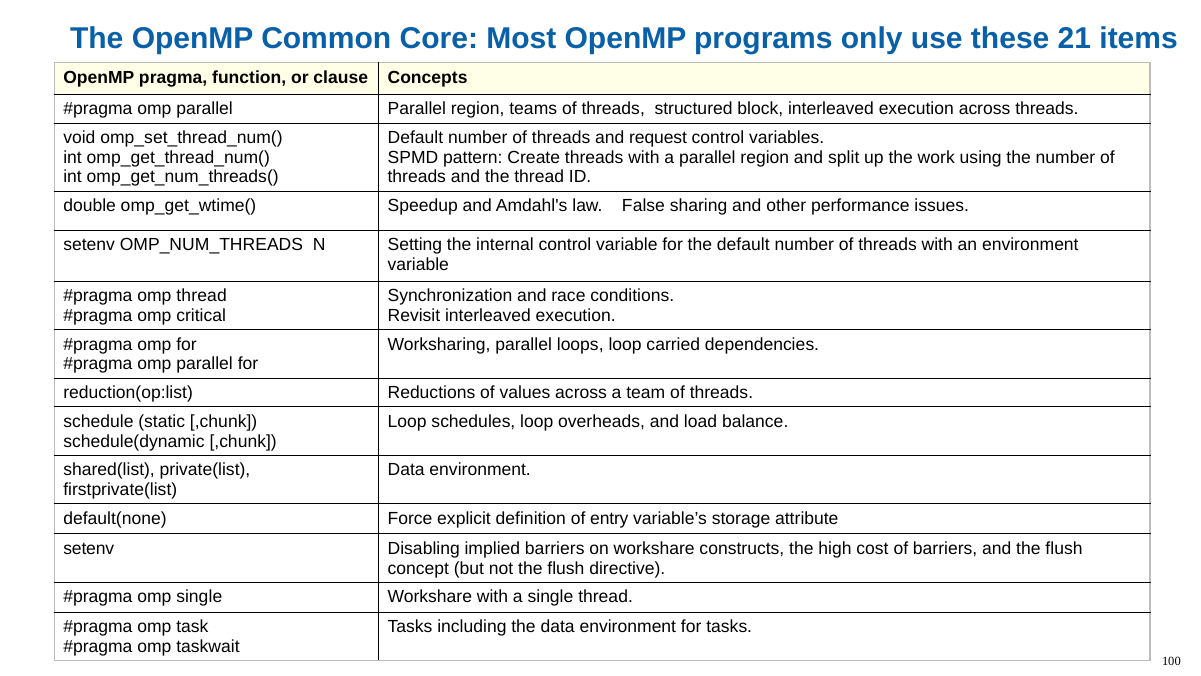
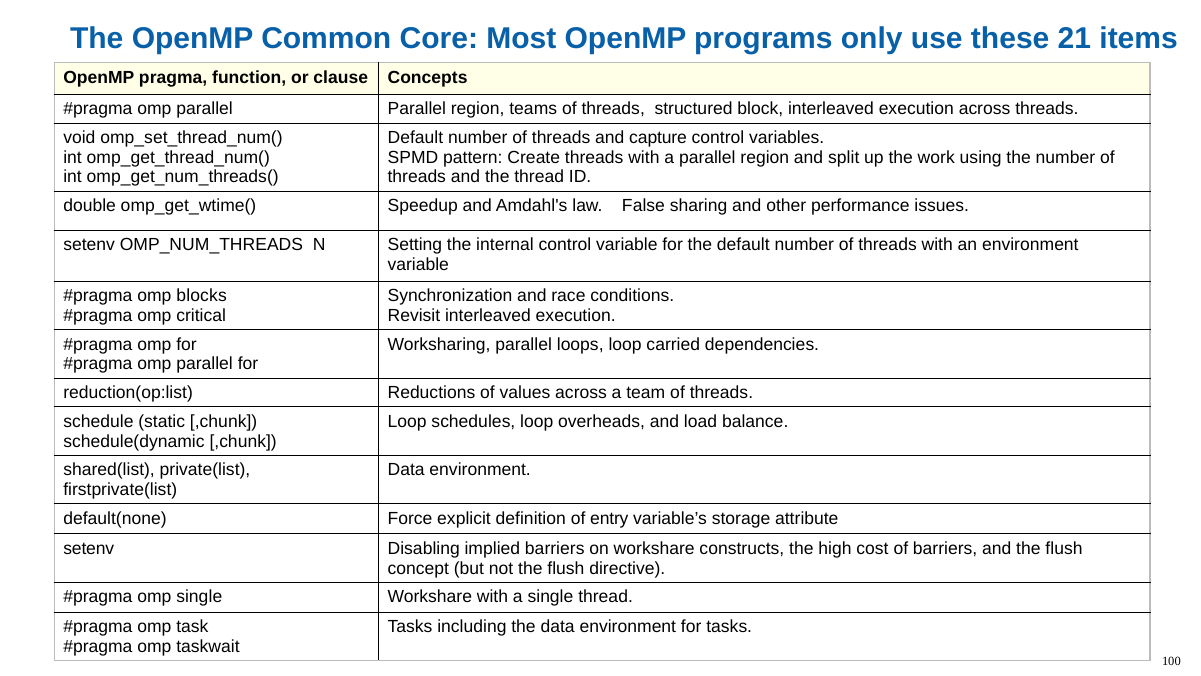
request: request -> capture
omp thread: thread -> blocks
